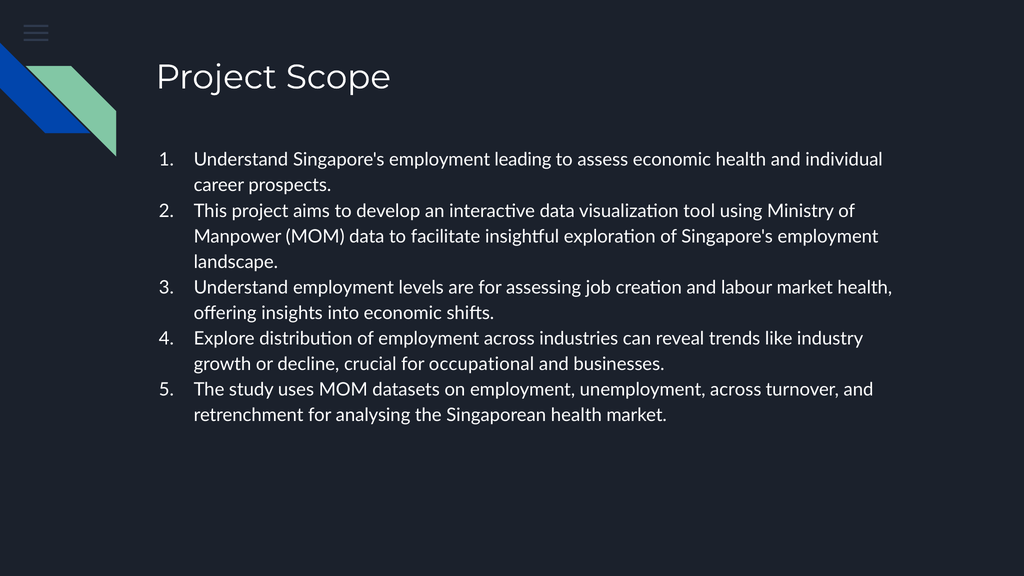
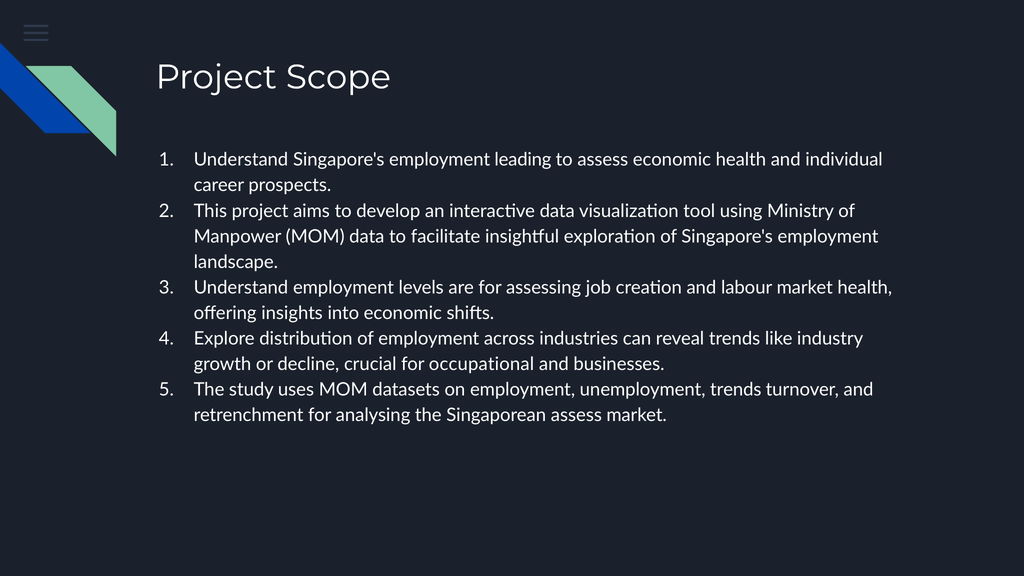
unemployment across: across -> trends
Singaporean health: health -> assess
